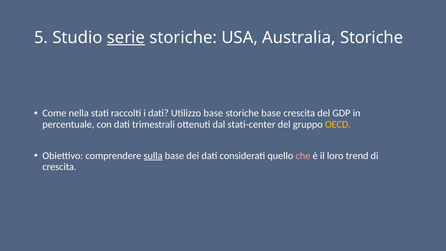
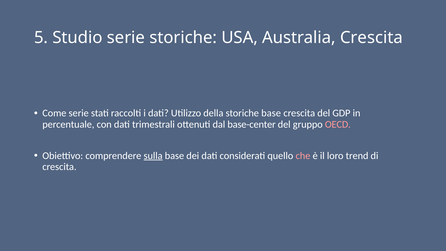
serie at (126, 37) underline: present -> none
Australia Storiche: Storiche -> Crescita
Come nella: nella -> serie
Utilizzo base: base -> della
stati-center: stati-center -> base-center
OECD colour: yellow -> pink
